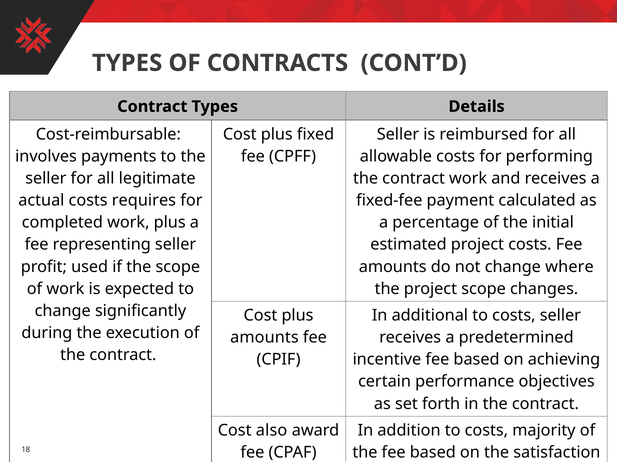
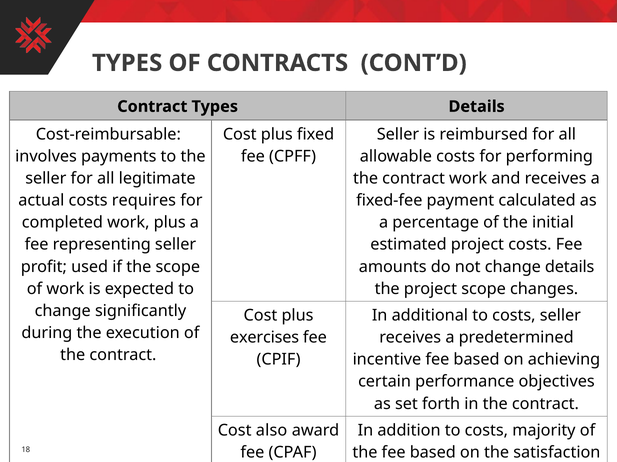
change where: where -> details
amounts at (264, 338): amounts -> exercises
